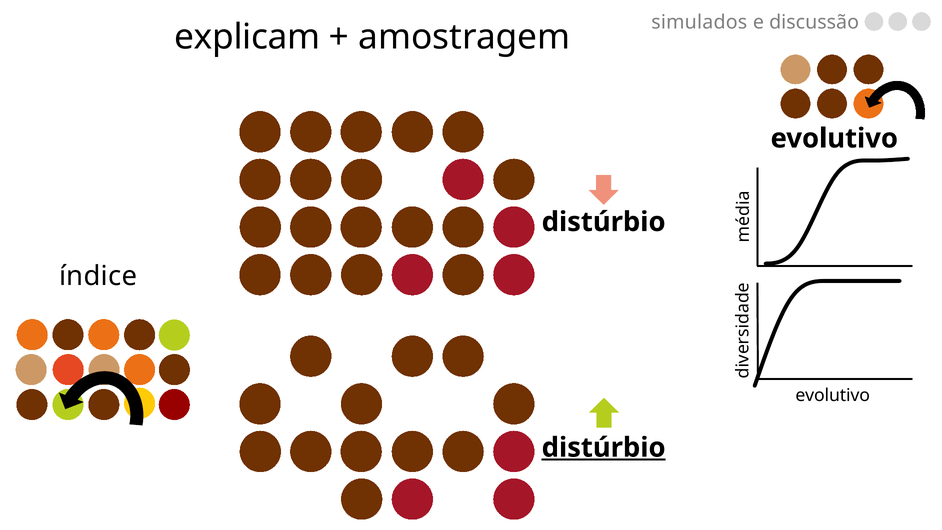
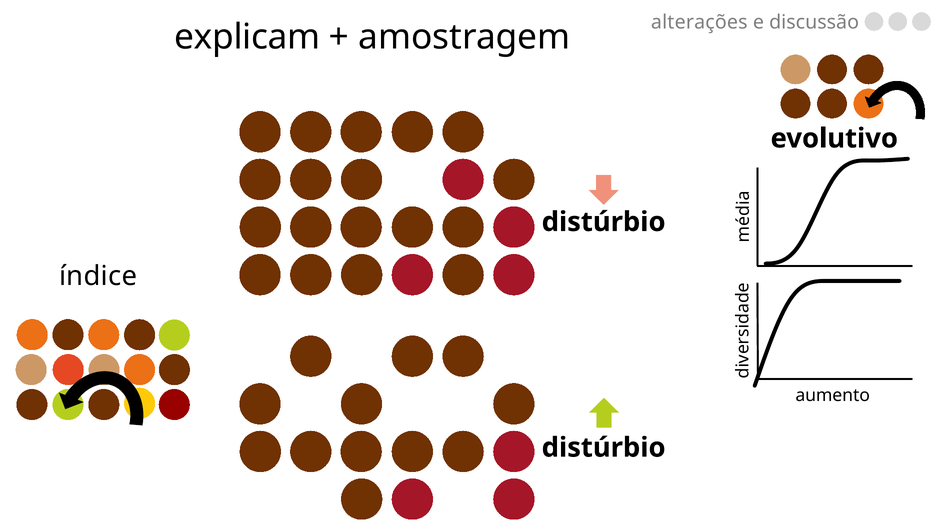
simulados: simulados -> alterações
evolutivo at (833, 395): evolutivo -> aumento
distúrbio at (604, 448) underline: present -> none
